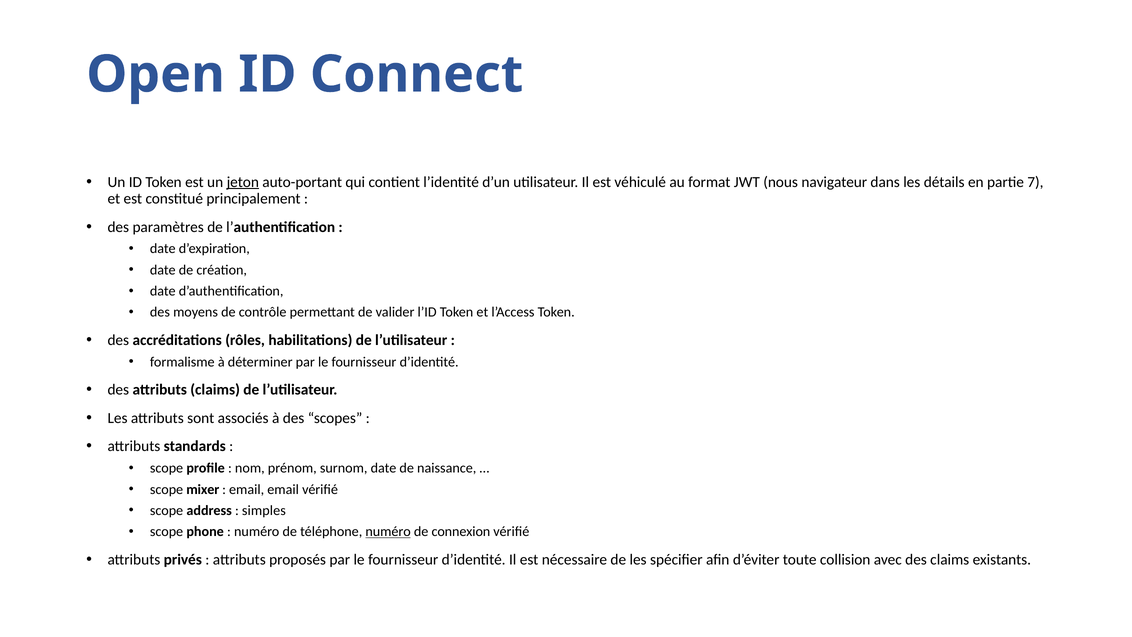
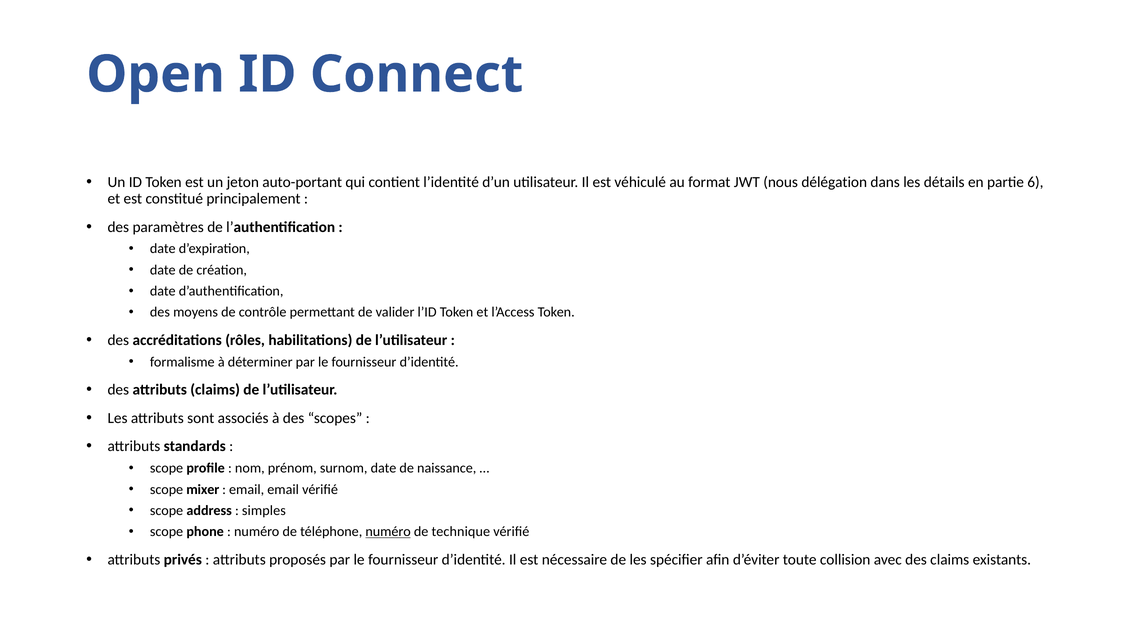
jeton underline: present -> none
navigateur: navigateur -> délégation
7: 7 -> 6
connexion: connexion -> technique
